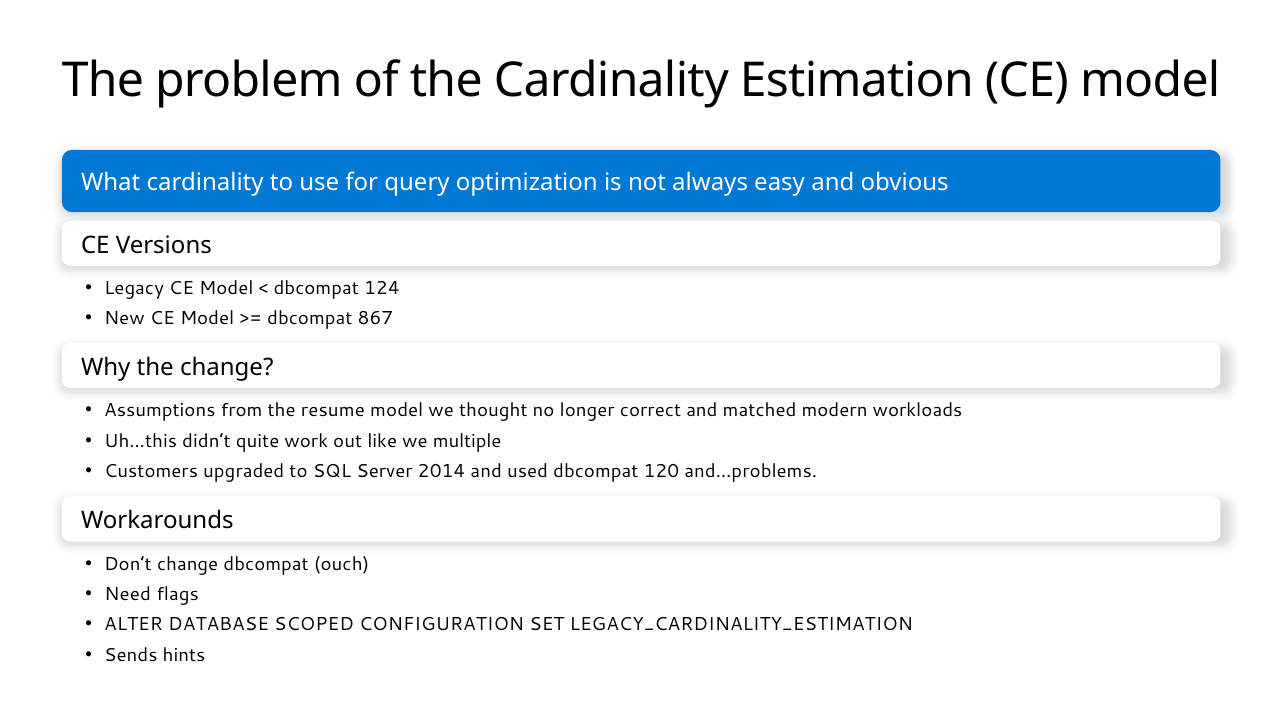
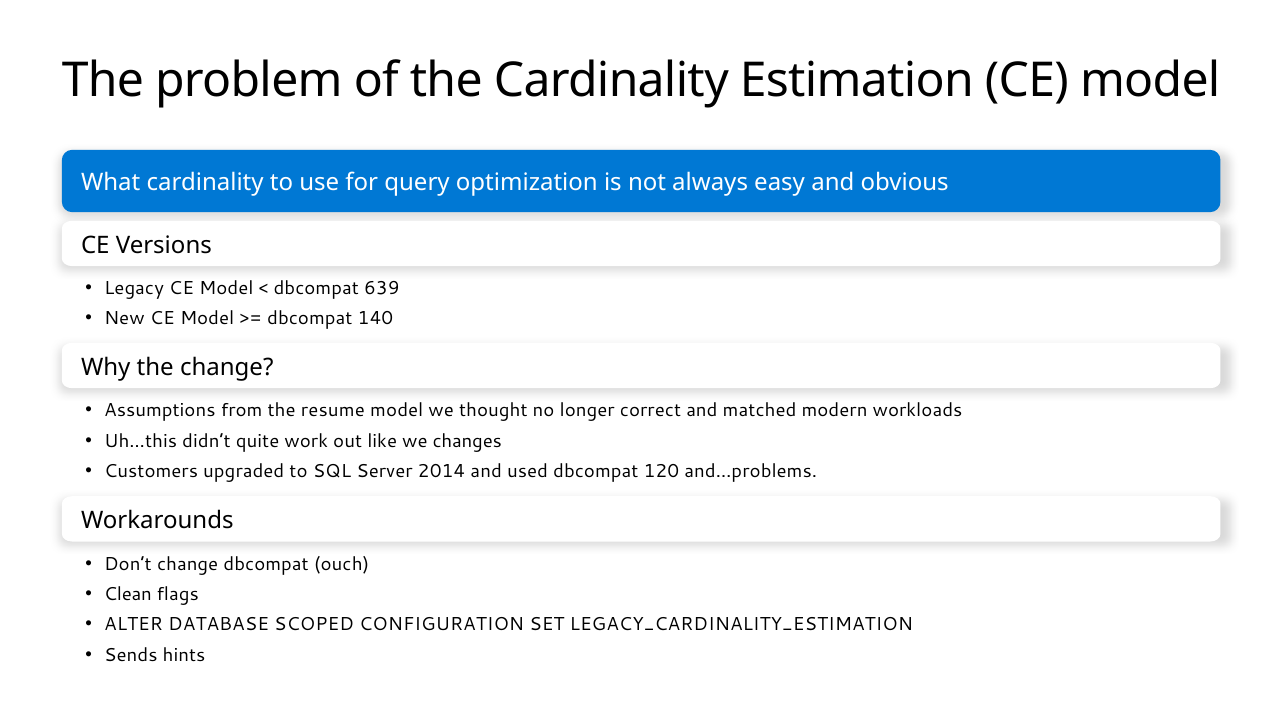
124: 124 -> 639
867: 867 -> 140
multiple: multiple -> changes
Need: Need -> Clean
